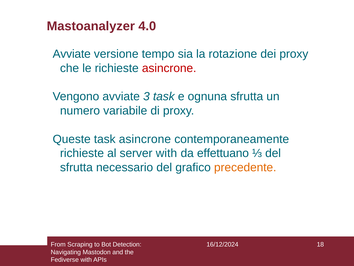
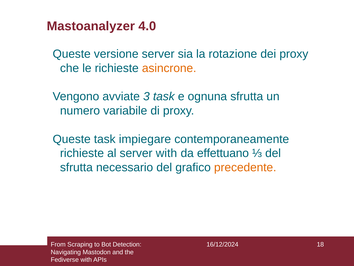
Avviate at (72, 54): Avviate -> Queste
versione tempo: tempo -> server
asincrone at (169, 68) colour: red -> orange
task asincrone: asincrone -> impiegare
